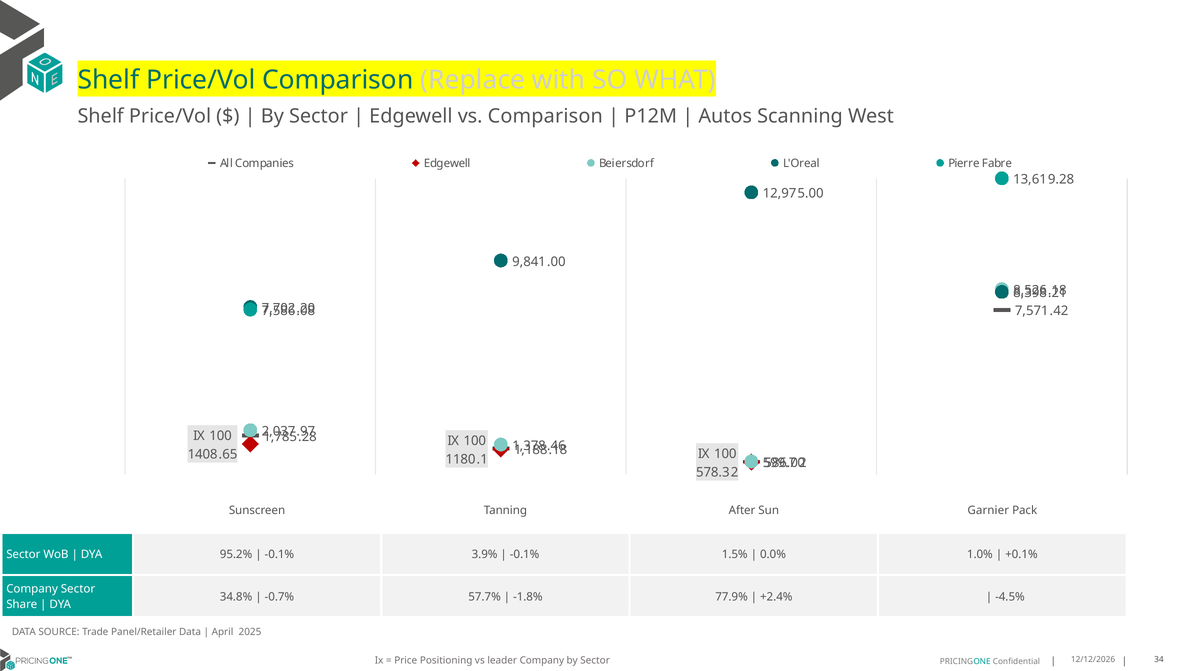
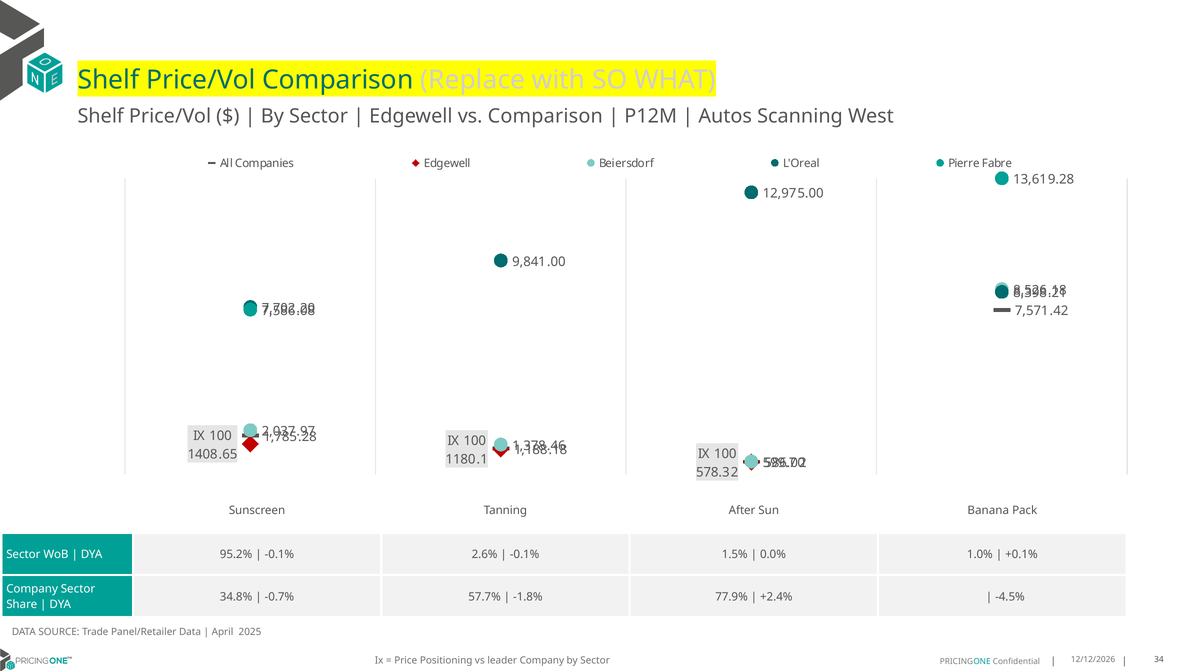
Garnier: Garnier -> Banana
3.9%: 3.9% -> 2.6%
